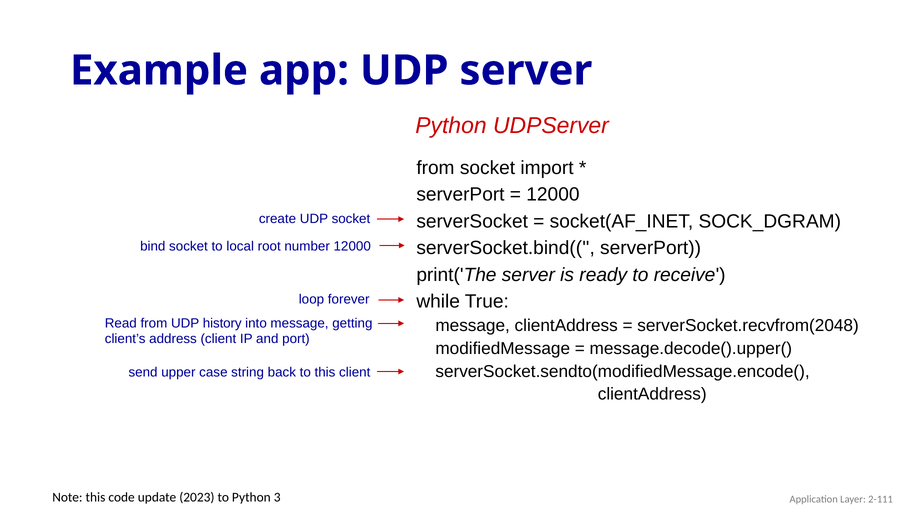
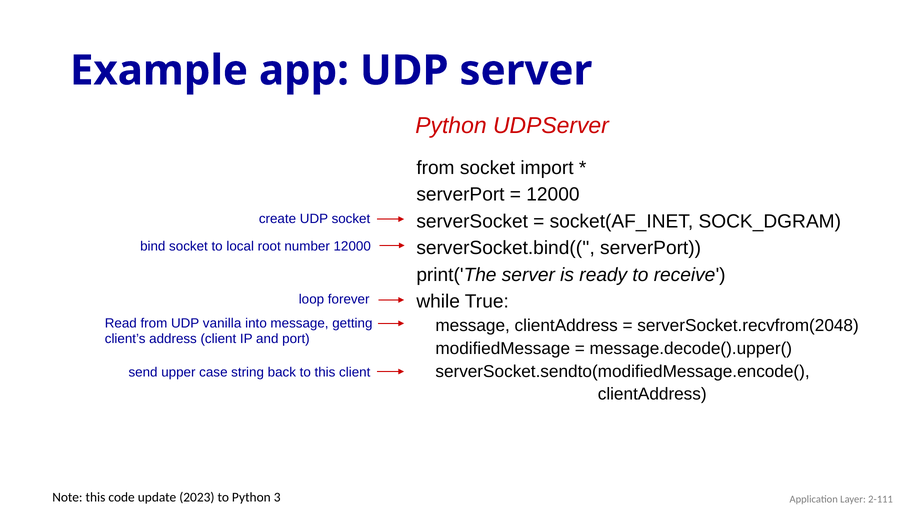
history: history -> vanilla
